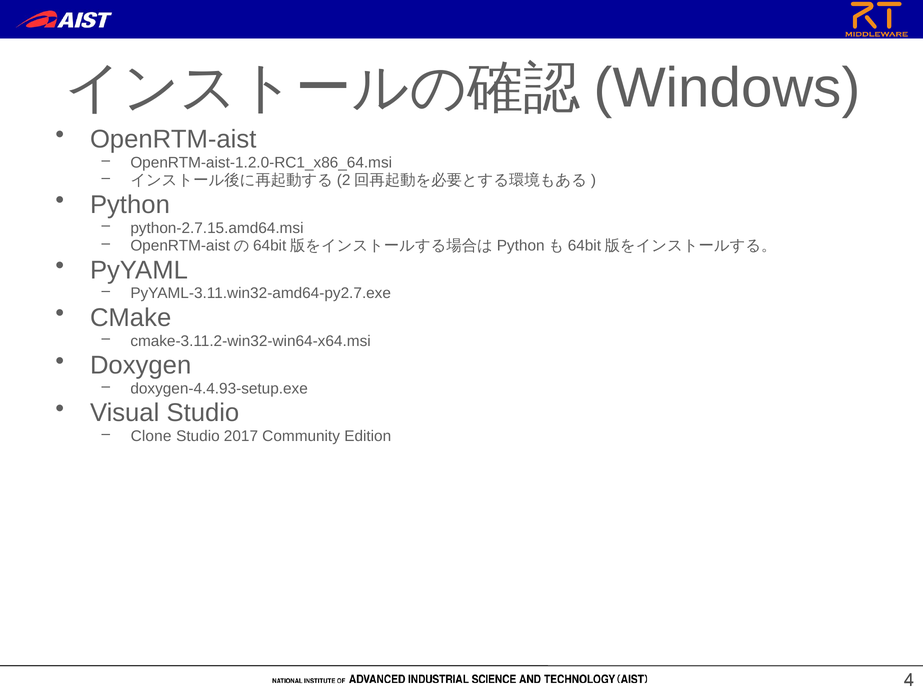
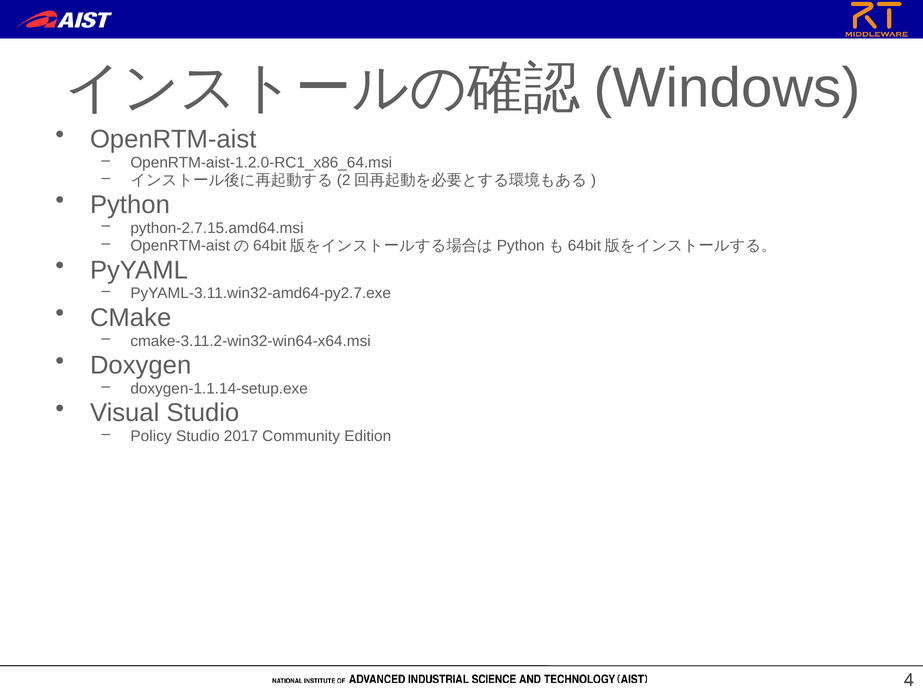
doxygen-4.4.93-setup.exe: doxygen-4.4.93-setup.exe -> doxygen-1.1.14-setup.exe
Clone: Clone -> Policy
